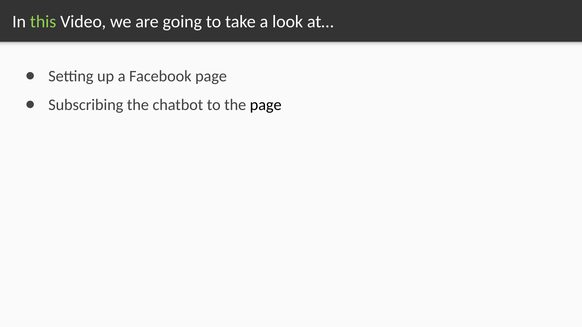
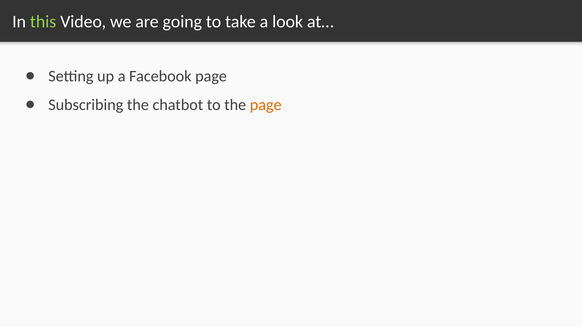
page at (266, 105) colour: black -> orange
